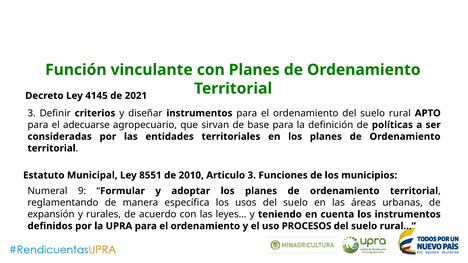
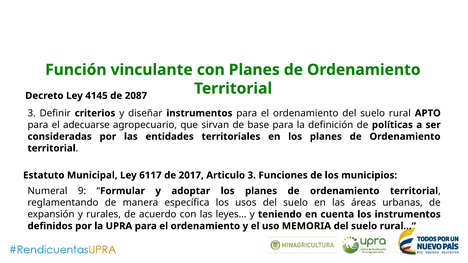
2021: 2021 -> 2087
8551: 8551 -> 6117
2010: 2010 -> 2017
PROCESOS: PROCESOS -> MEMORIA
